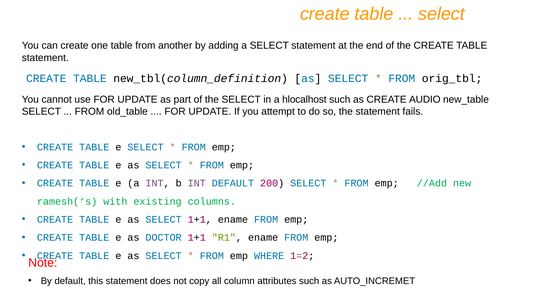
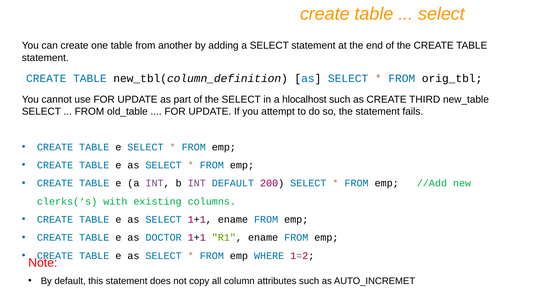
AUDIO: AUDIO -> THIRD
ramesh(‘s: ramesh(‘s -> clerks(‘s
